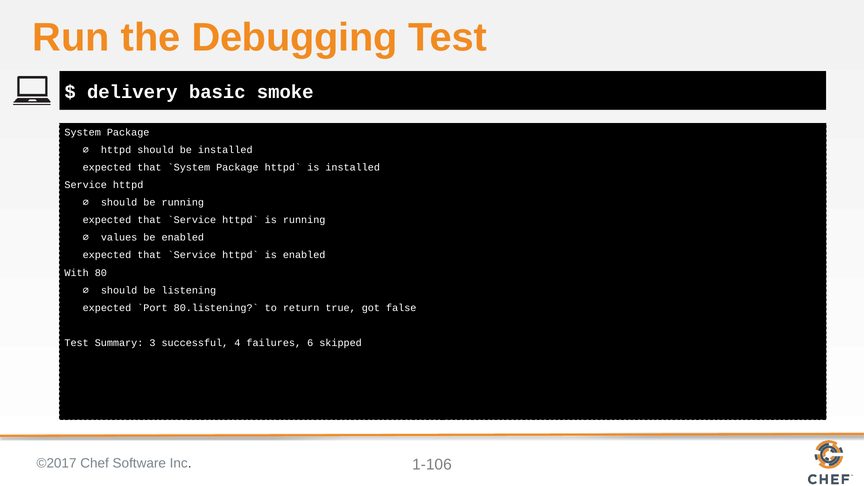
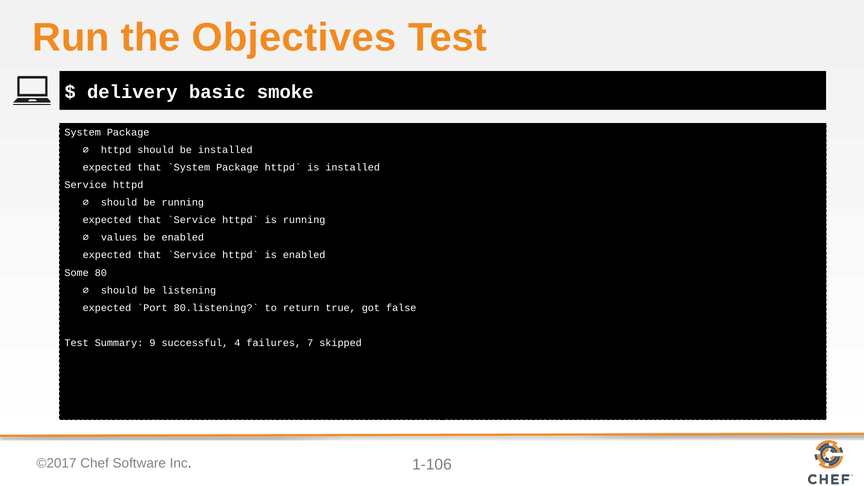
Debugging: Debugging -> Objectives
With: With -> Some
3: 3 -> 9
6: 6 -> 7
